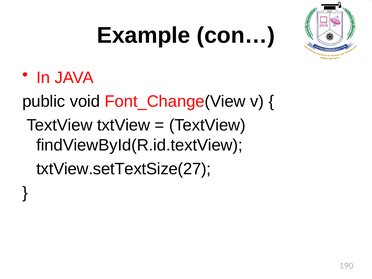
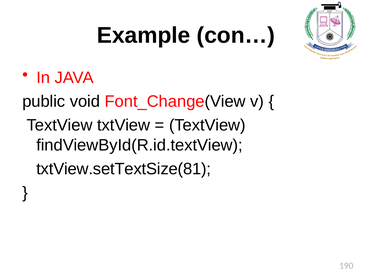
txtView.setTextSize(27: txtView.setTextSize(27 -> txtView.setTextSize(81
